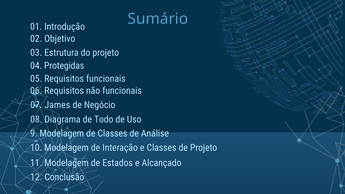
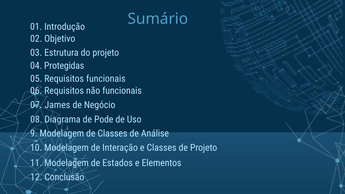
Todo: Todo -> Pode
Alcançado: Alcançado -> Elementos
